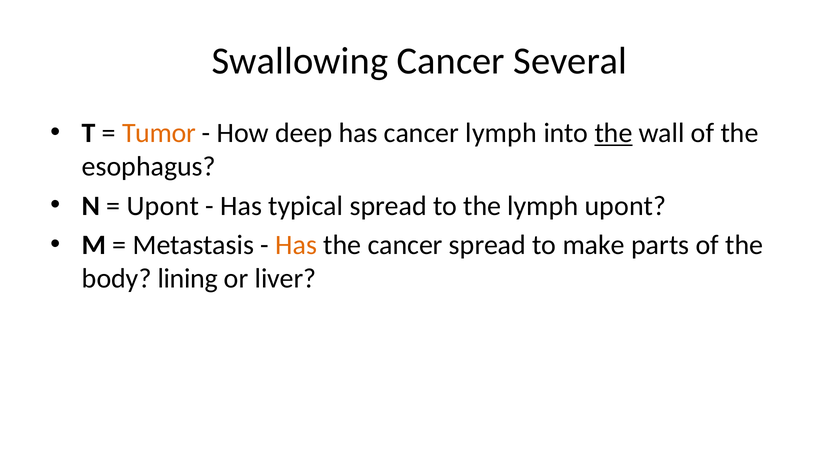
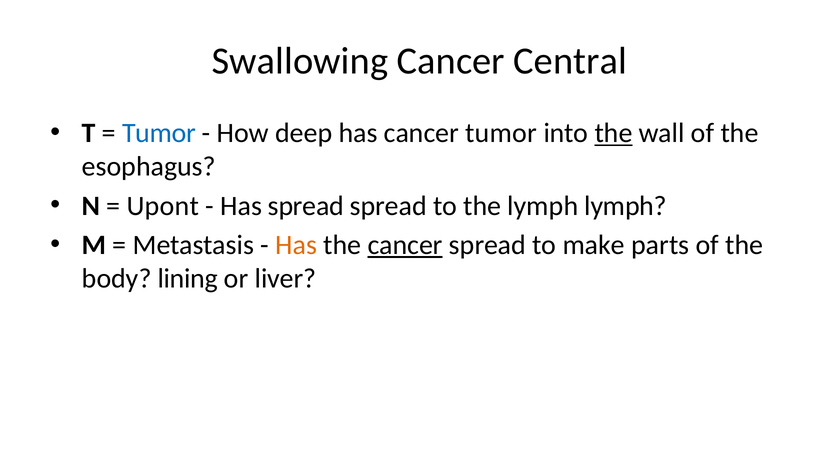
Several: Several -> Central
Tumor at (159, 133) colour: orange -> blue
cancer lymph: lymph -> tumor
Has typical: typical -> spread
lymph upont: upont -> lymph
cancer at (405, 245) underline: none -> present
